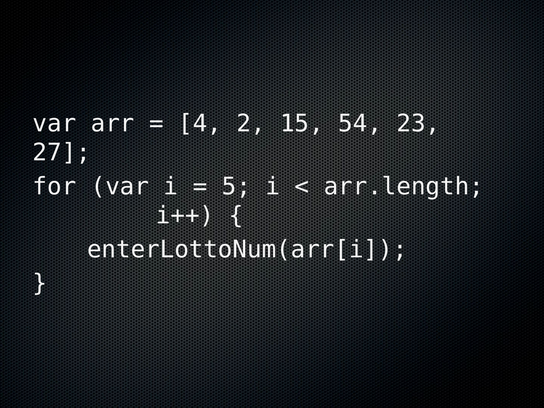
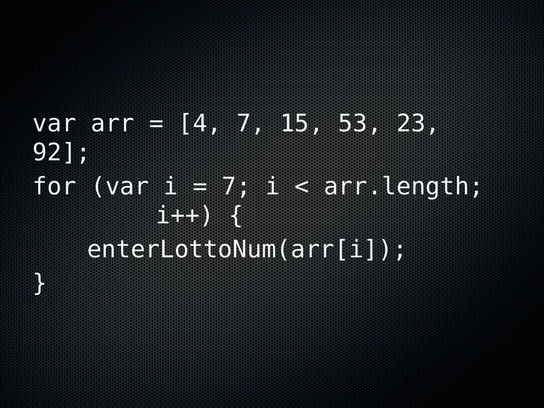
4 2: 2 -> 7
54: 54 -> 53
27: 27 -> 92
5 at (236, 186): 5 -> 7
